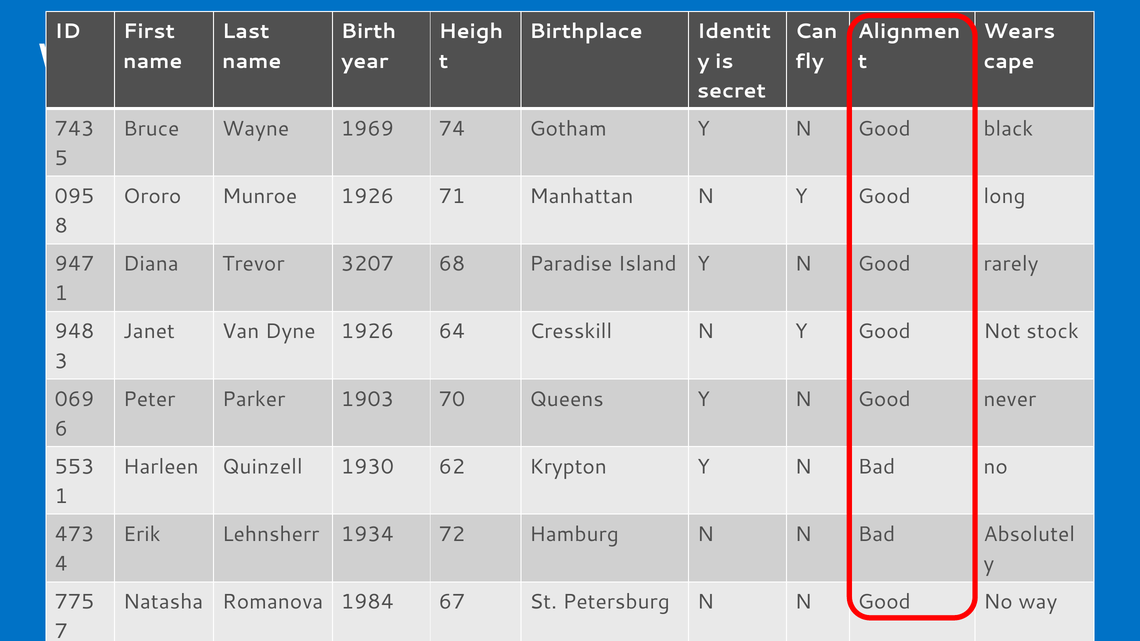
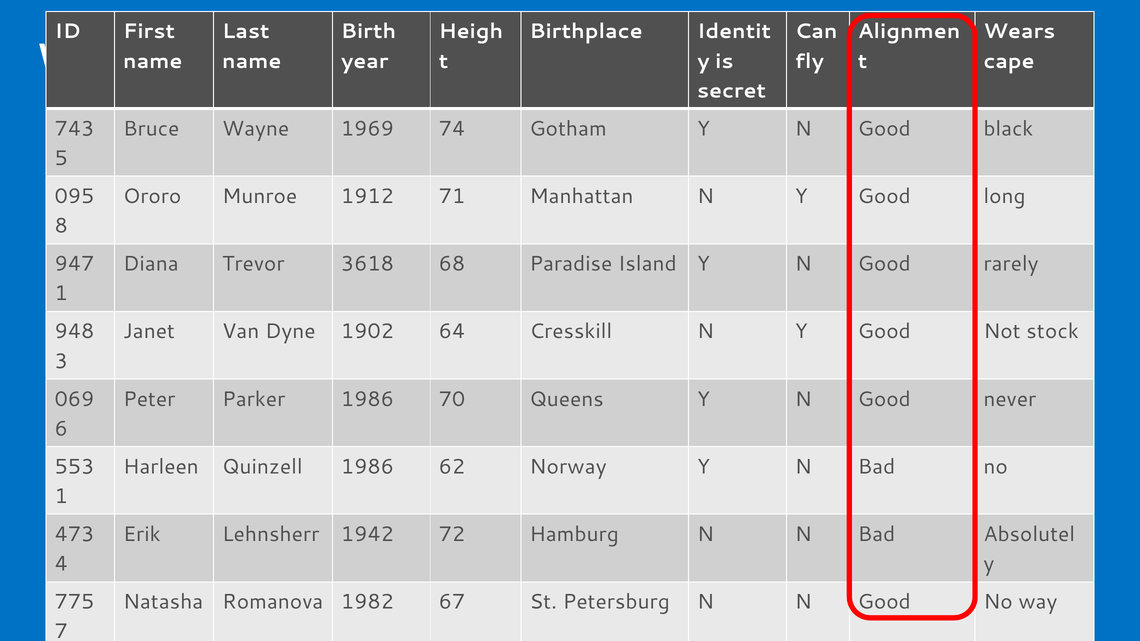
Munroe 1926: 1926 -> 1912
3207: 3207 -> 3618
Dyne 1926: 1926 -> 1902
Parker 1903: 1903 -> 1986
Quinzell 1930: 1930 -> 1986
62 Krypton: Krypton -> Norway
1934: 1934 -> 1942
1984: 1984 -> 1982
